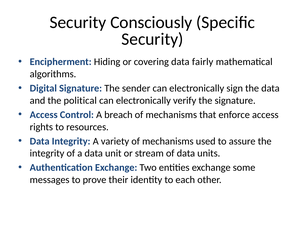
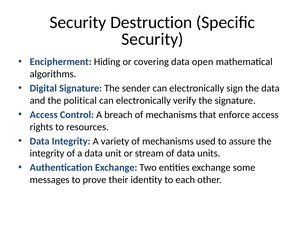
Consciously: Consciously -> Destruction
fairly: fairly -> open
